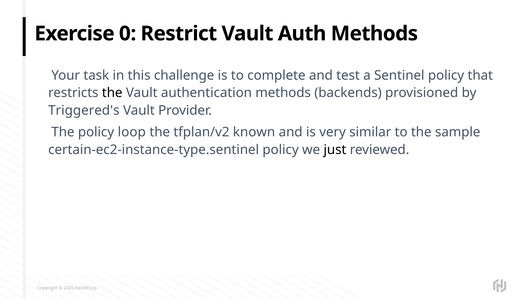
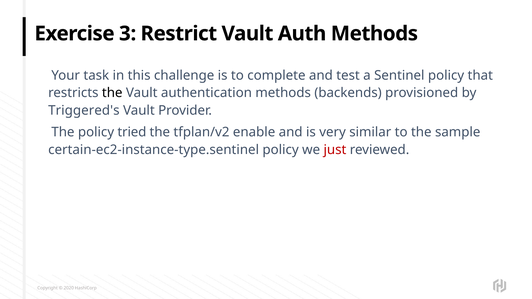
0: 0 -> 3
loop: loop -> tried
known: known -> enable
just colour: black -> red
